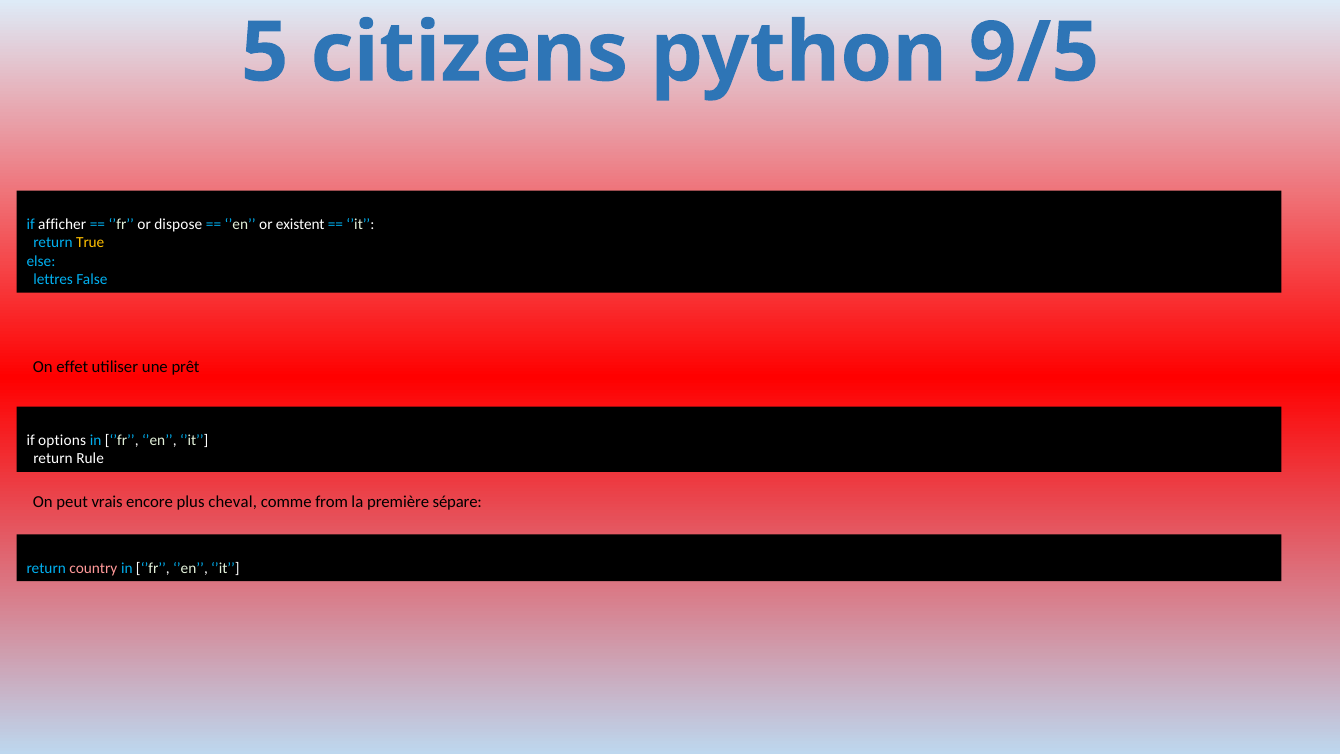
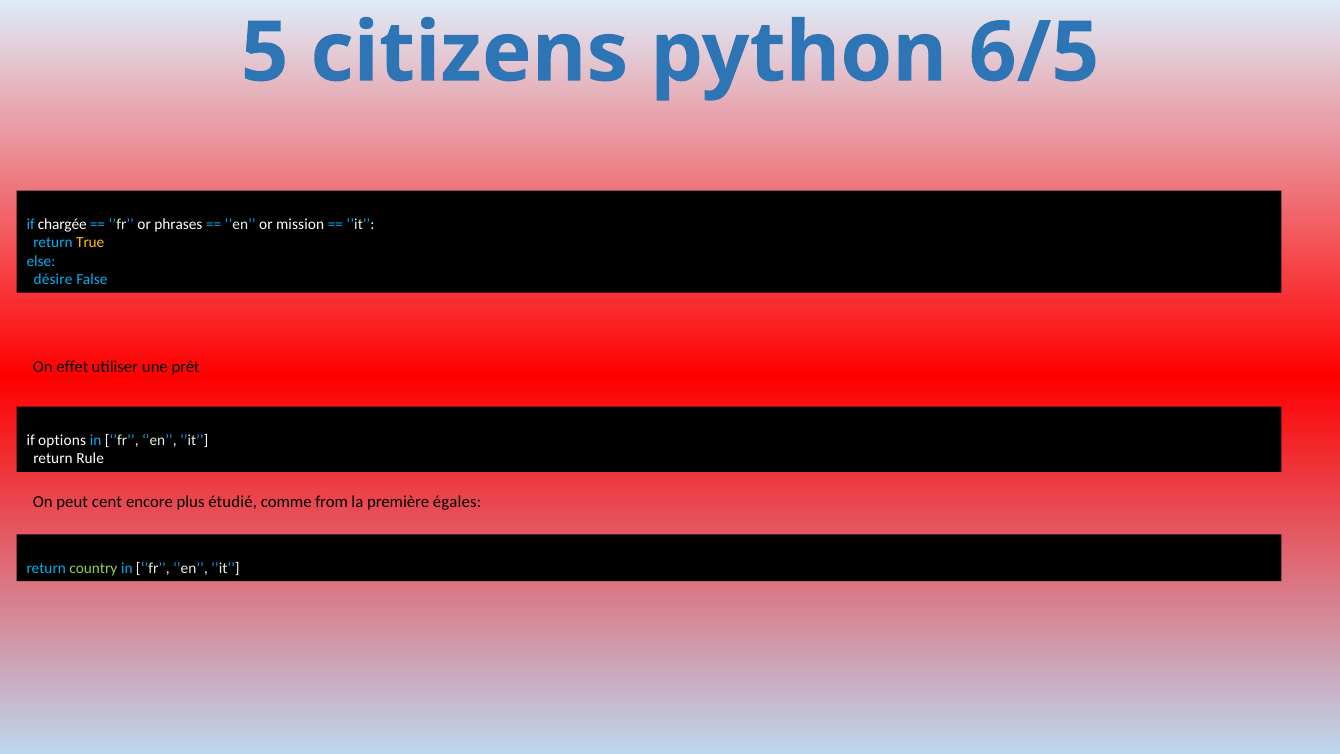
9/5: 9/5 -> 6/5
afficher: afficher -> chargée
dispose: dispose -> phrases
existent: existent -> mission
lettres: lettres -> désire
vrais: vrais -> cent
cheval: cheval -> étudié
sépare: sépare -> égales
country colour: pink -> light green
